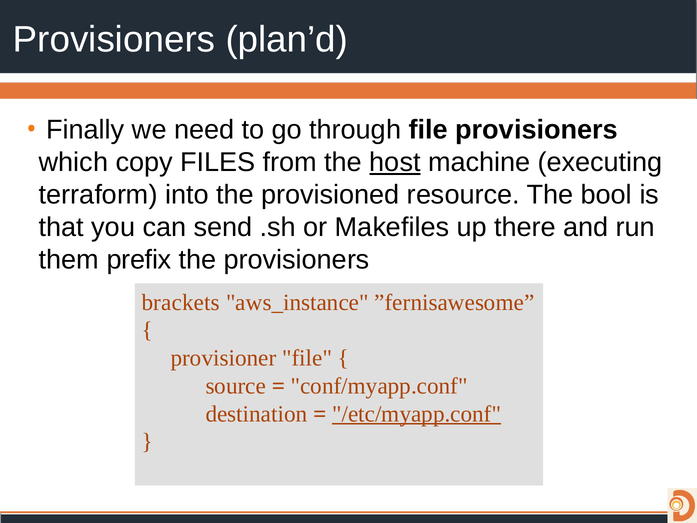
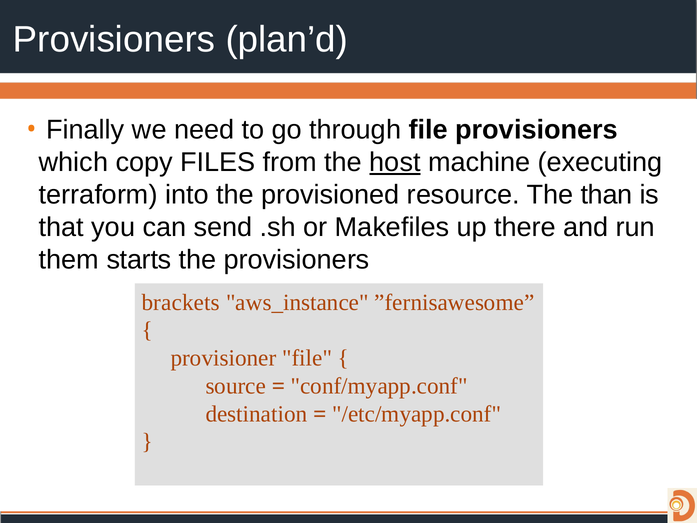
bool: bool -> than
prefix: prefix -> starts
/etc/myapp.conf underline: present -> none
